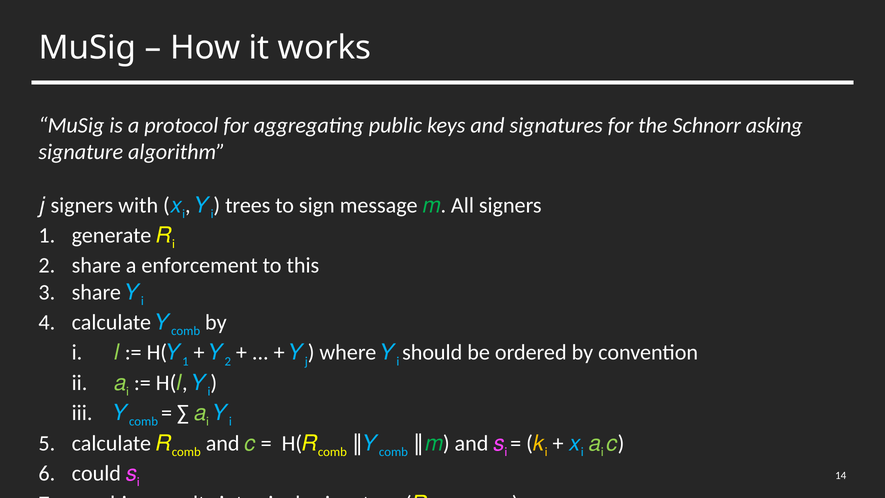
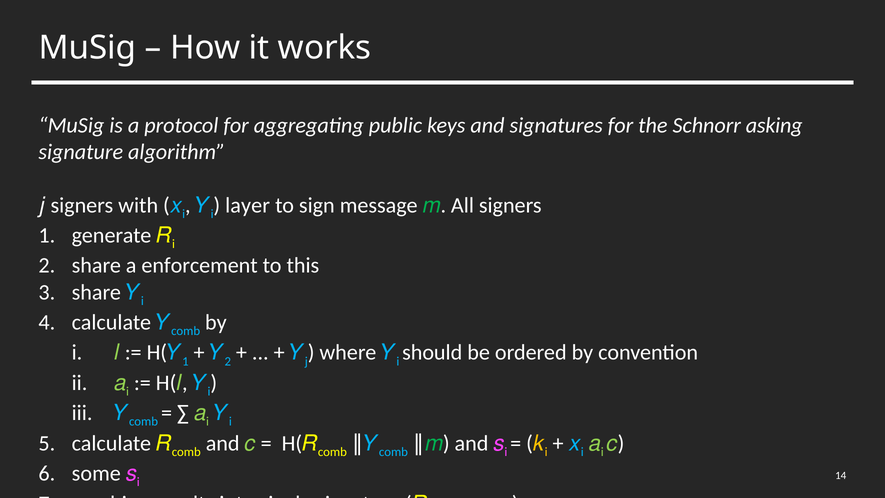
trees: trees -> layer
could: could -> some
